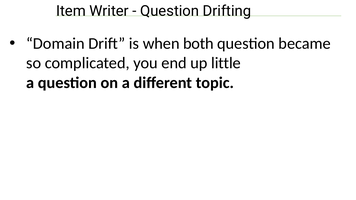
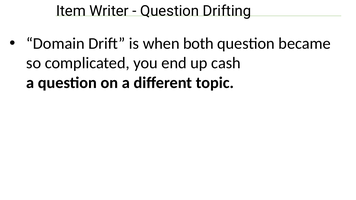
little: little -> cash
